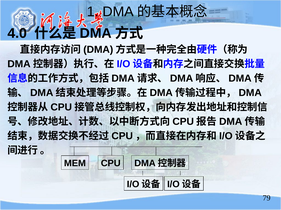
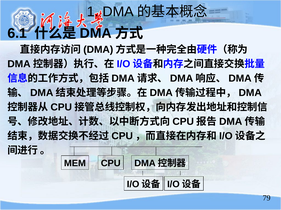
4.0: 4.0 -> 6.1
